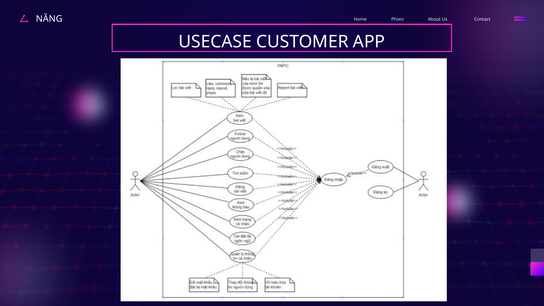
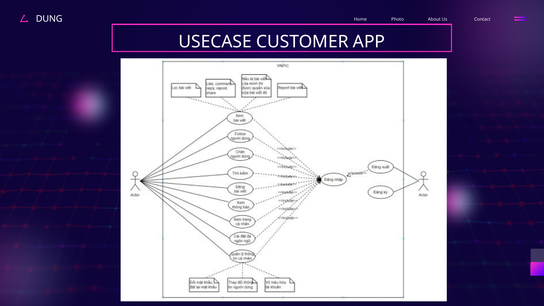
NĂNG: NĂNG -> DUNG
